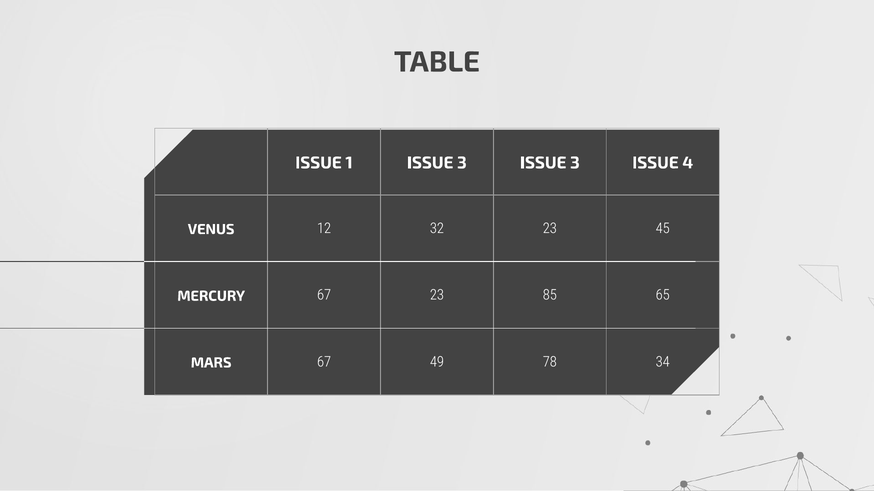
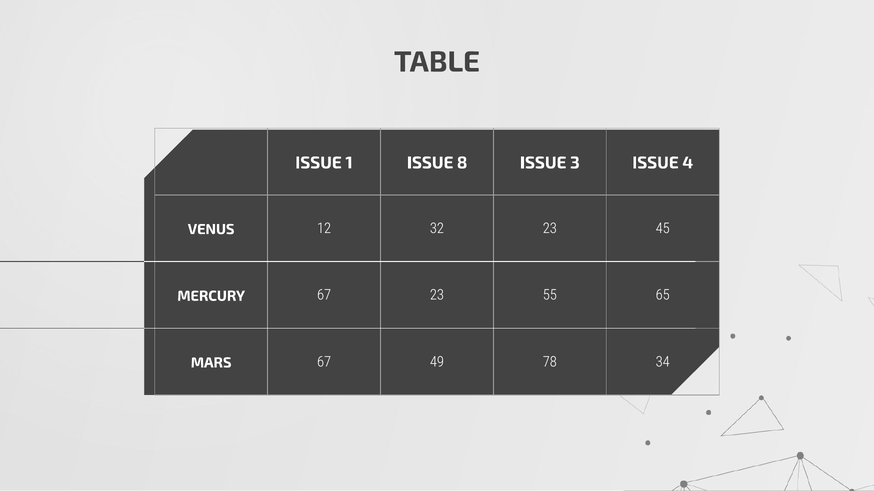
1 ISSUE 3: 3 -> 8
85: 85 -> 55
